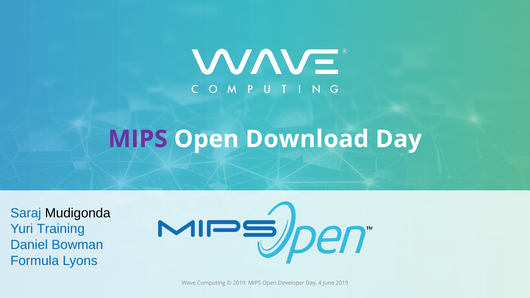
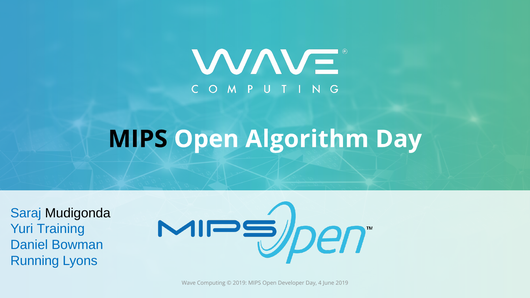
MIPS at (138, 139) colour: purple -> black
Download: Download -> Algorithm
Formula: Formula -> Running
